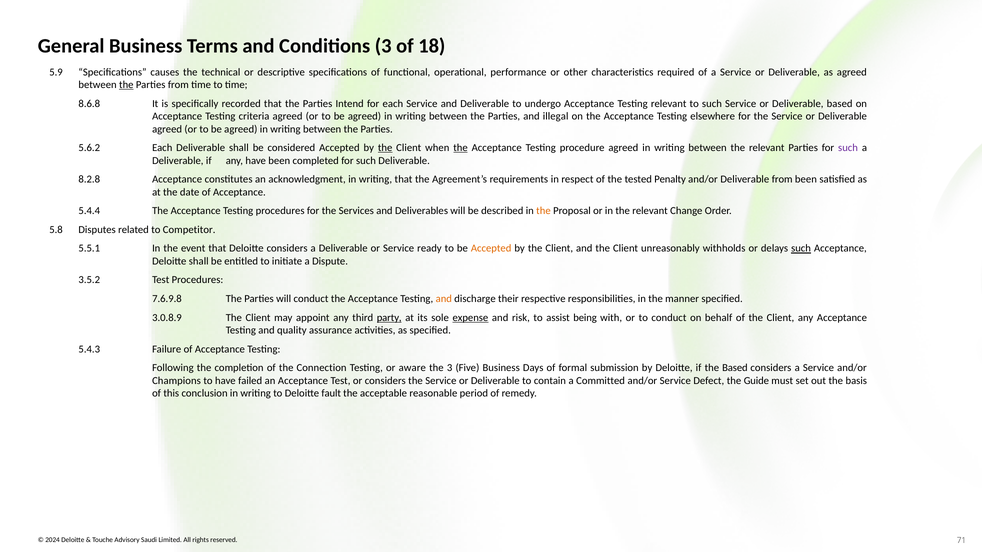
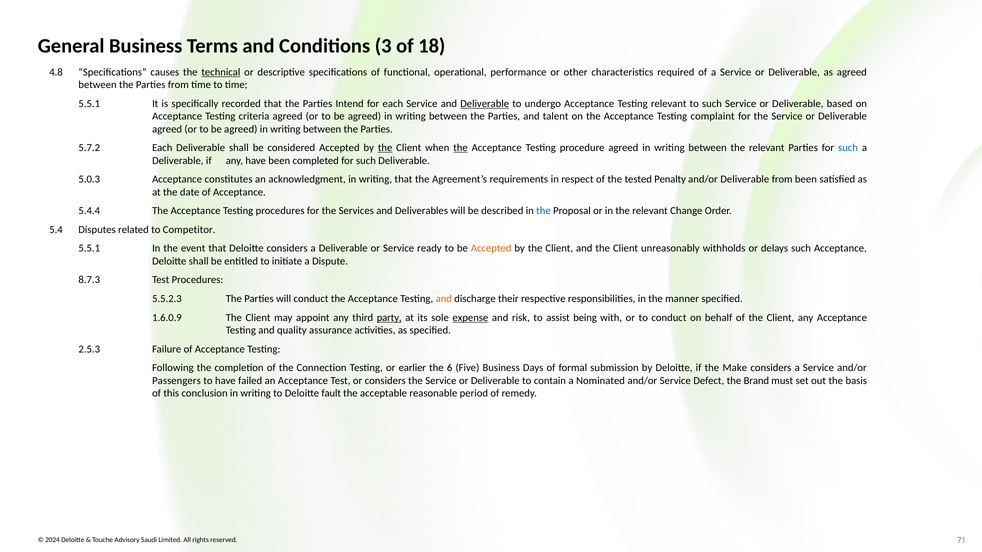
5.9: 5.9 -> 4.8
technical underline: none -> present
the at (126, 85) underline: present -> none
8.6.8 at (89, 104): 8.6.8 -> 5.5.1
Deliverable at (485, 104) underline: none -> present
illegal: illegal -> talent
elsewhere: elsewhere -> complaint
5.6.2: 5.6.2 -> 5.7.2
such at (848, 148) colour: purple -> blue
8.2.8: 8.2.8 -> 5.0.3
the at (543, 211) colour: orange -> blue
5.8: 5.8 -> 5.4
such at (801, 249) underline: present -> none
3.5.2: 3.5.2 -> 8.7.3
7.6.9.8: 7.6.9.8 -> 5.5.2.3
3.0.8.9: 3.0.8.9 -> 1.6.0.9
5.4.3: 5.4.3 -> 2.5.3
aware: aware -> earlier
the 3: 3 -> 6
the Based: Based -> Make
Champions: Champions -> Passengers
Committed: Committed -> Nominated
Guide: Guide -> Brand
